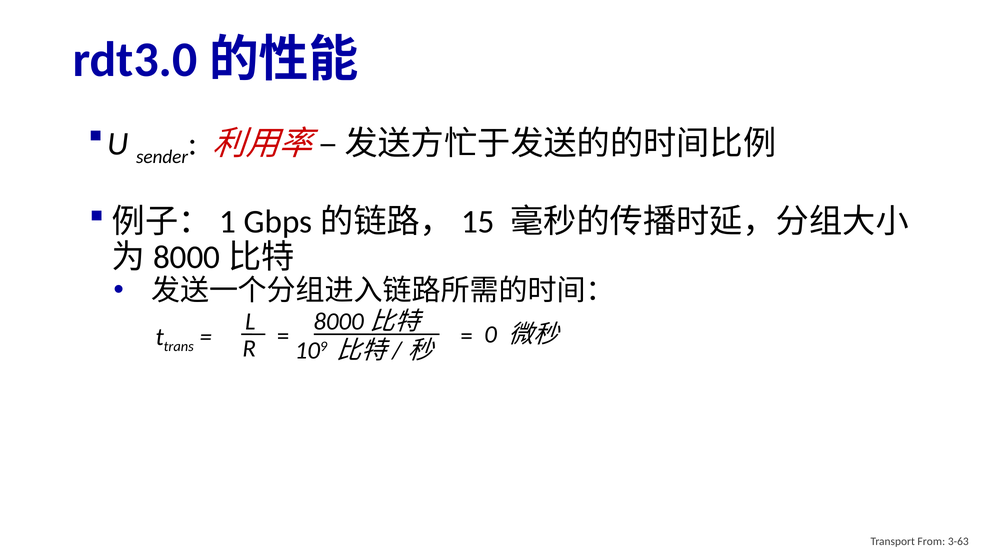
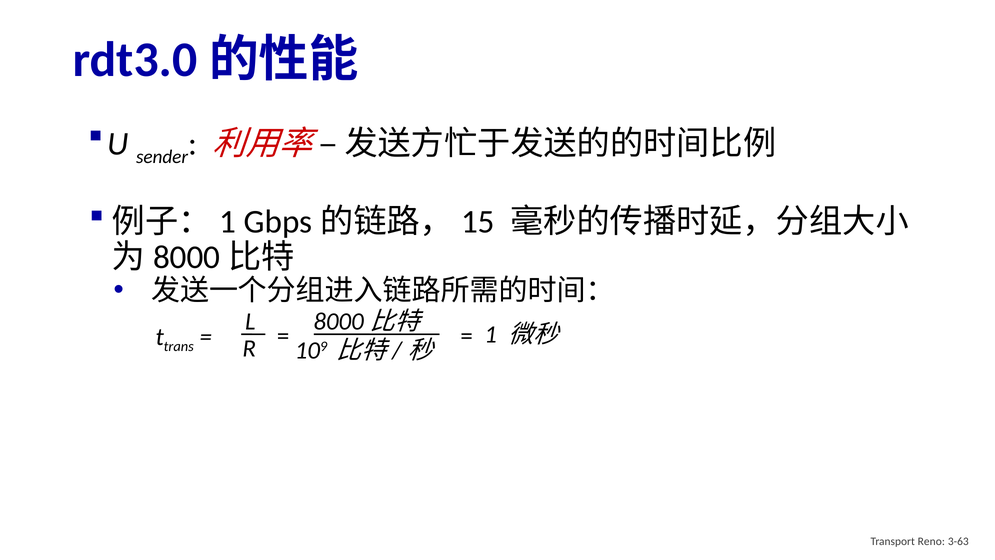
0: 0 -> 1
From: From -> Reno
